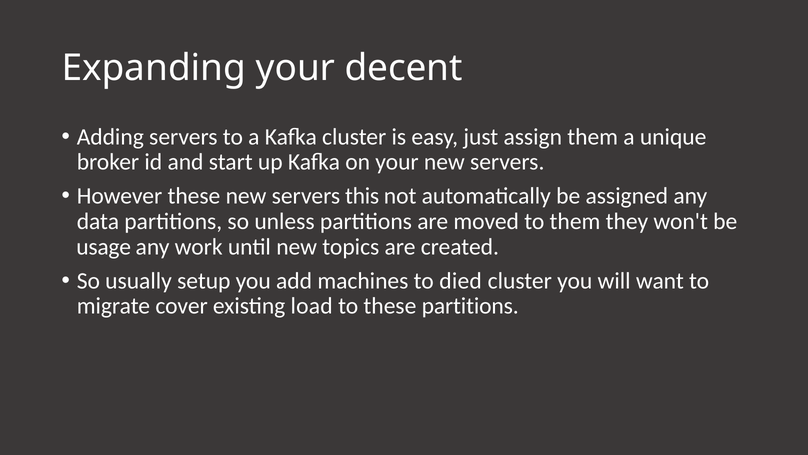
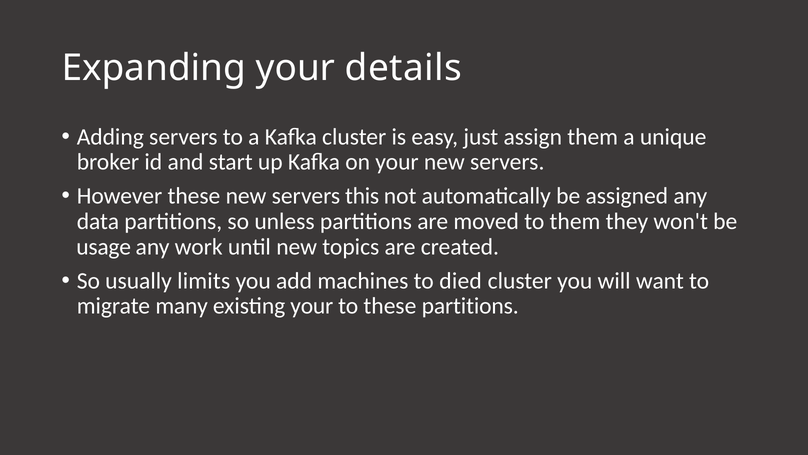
decent: decent -> details
setup: setup -> limits
cover: cover -> many
existing load: load -> your
